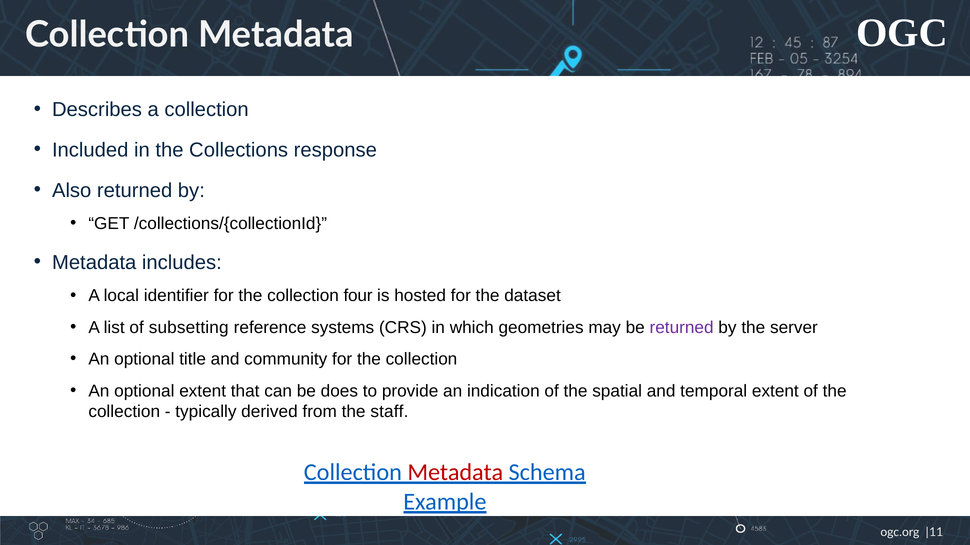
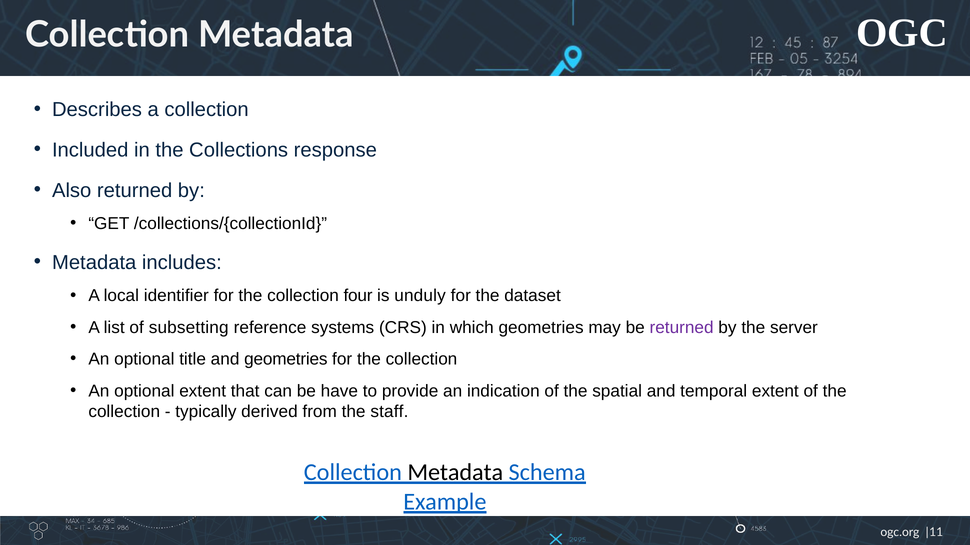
hosted: hosted -> unduly
and community: community -> geometries
does: does -> have
Metadata at (455, 473) colour: red -> black
